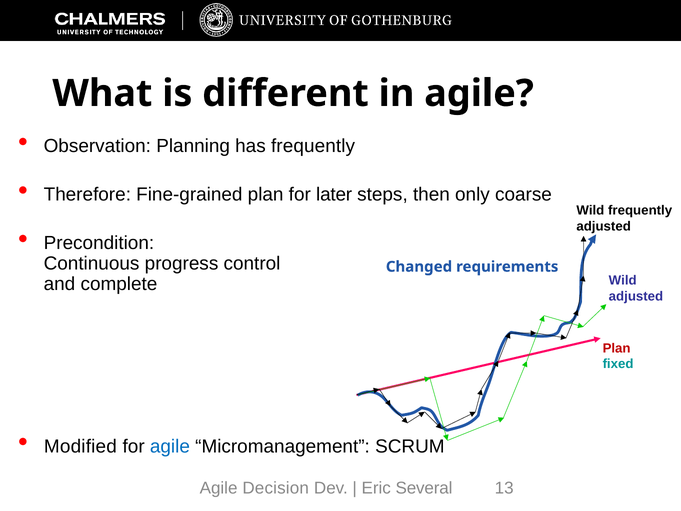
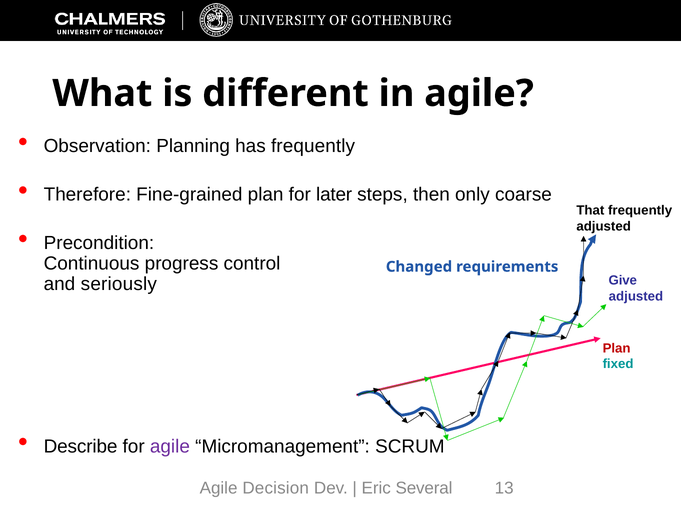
Wild at (590, 210): Wild -> That
Wild at (623, 280): Wild -> Give
complete: complete -> seriously
Modified: Modified -> Describe
agile at (170, 446) colour: blue -> purple
